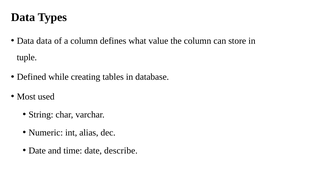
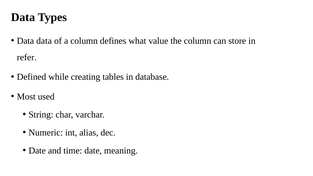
tuple: tuple -> refer
describe: describe -> meaning
